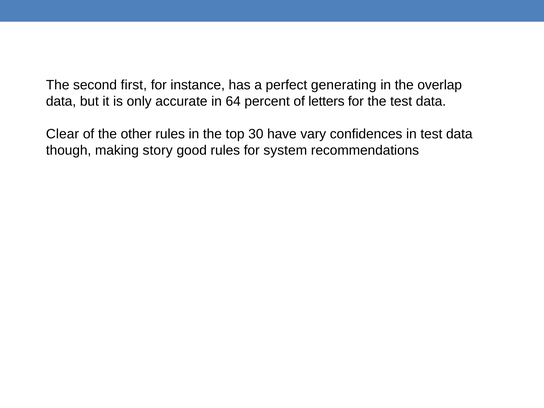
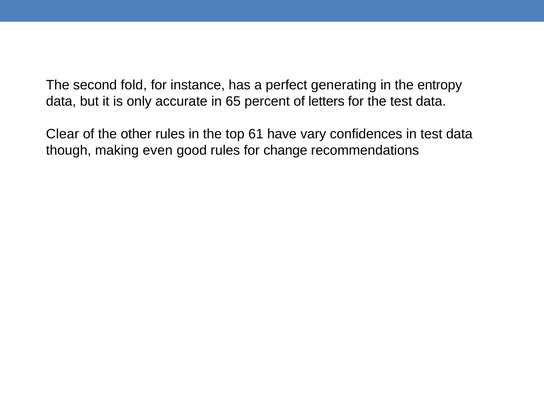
first: first -> fold
overlap: overlap -> entropy
64: 64 -> 65
30: 30 -> 61
story: story -> even
system: system -> change
